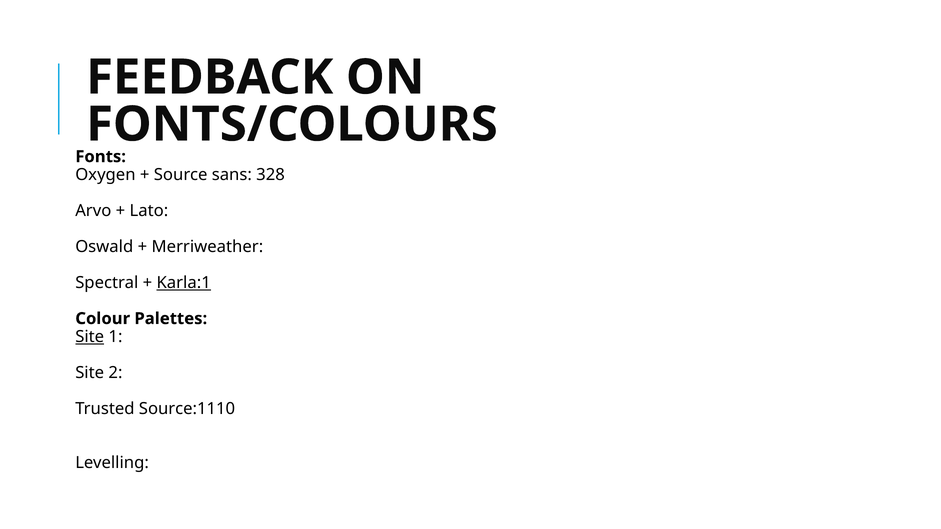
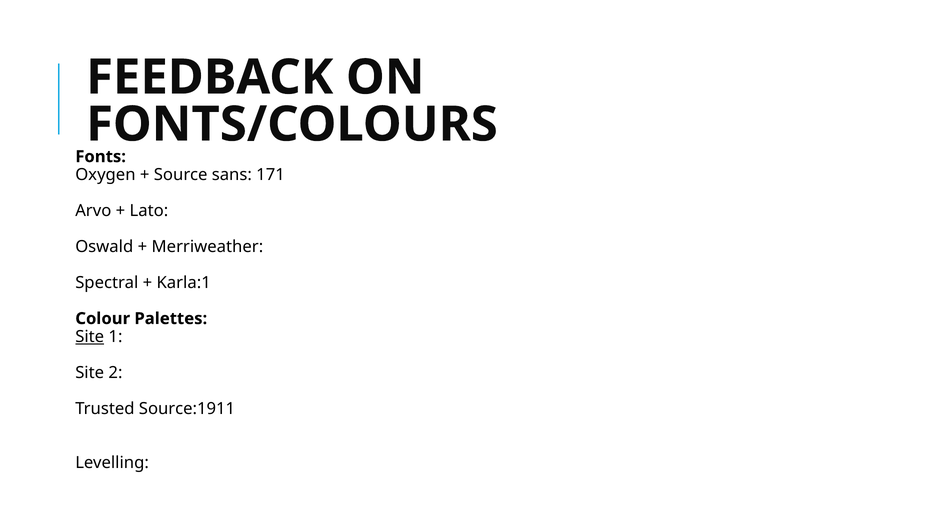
328: 328 -> 171
Karla:1 underline: present -> none
Source:1110: Source:1110 -> Source:1911
